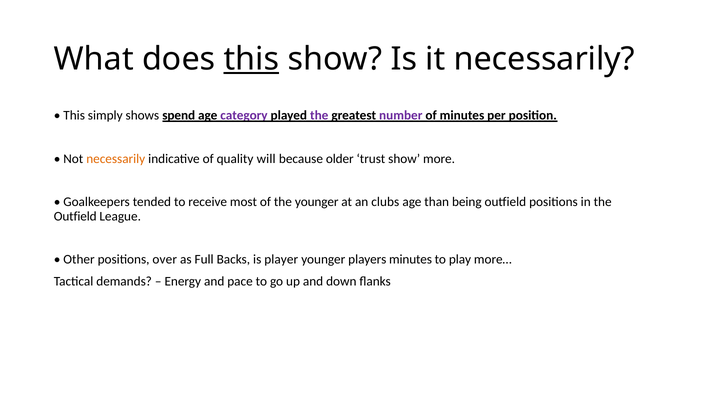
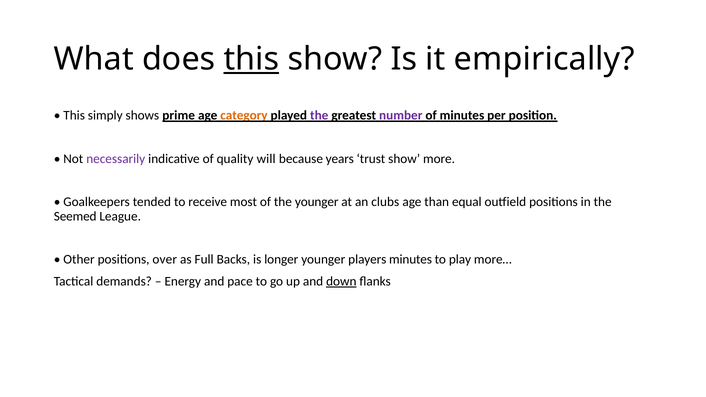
it necessarily: necessarily -> empirically
spend: spend -> prime
category colour: purple -> orange
necessarily at (116, 159) colour: orange -> purple
older: older -> years
being: being -> equal
Outfield at (75, 216): Outfield -> Seemed
player: player -> longer
down underline: none -> present
